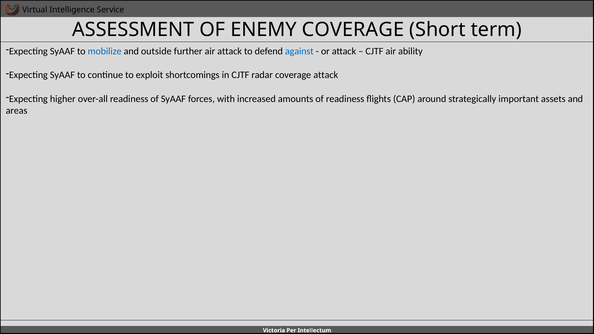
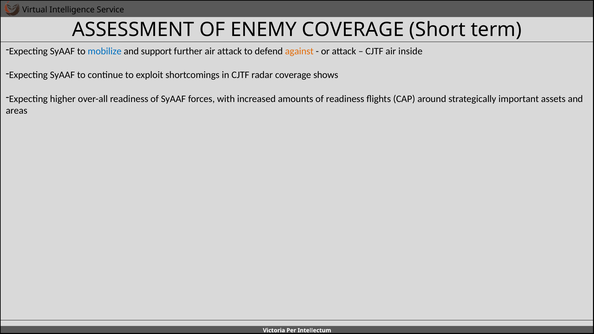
outside: outside -> support
against colour: blue -> orange
ability: ability -> inside
coverage attack: attack -> shows
